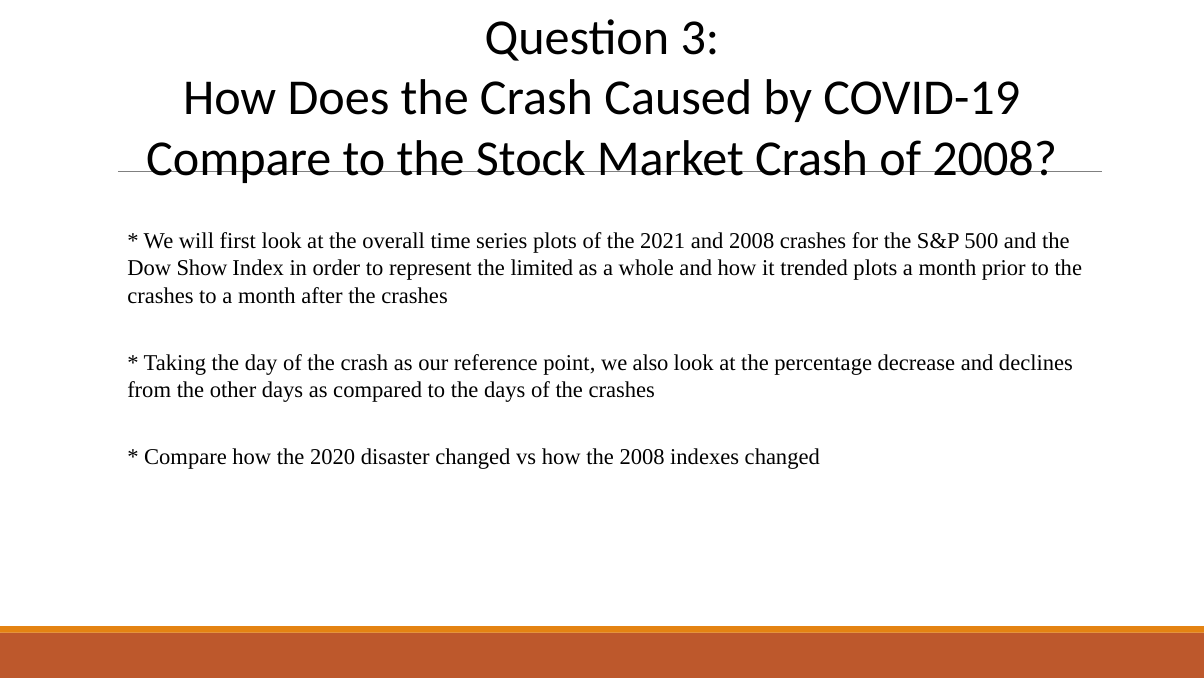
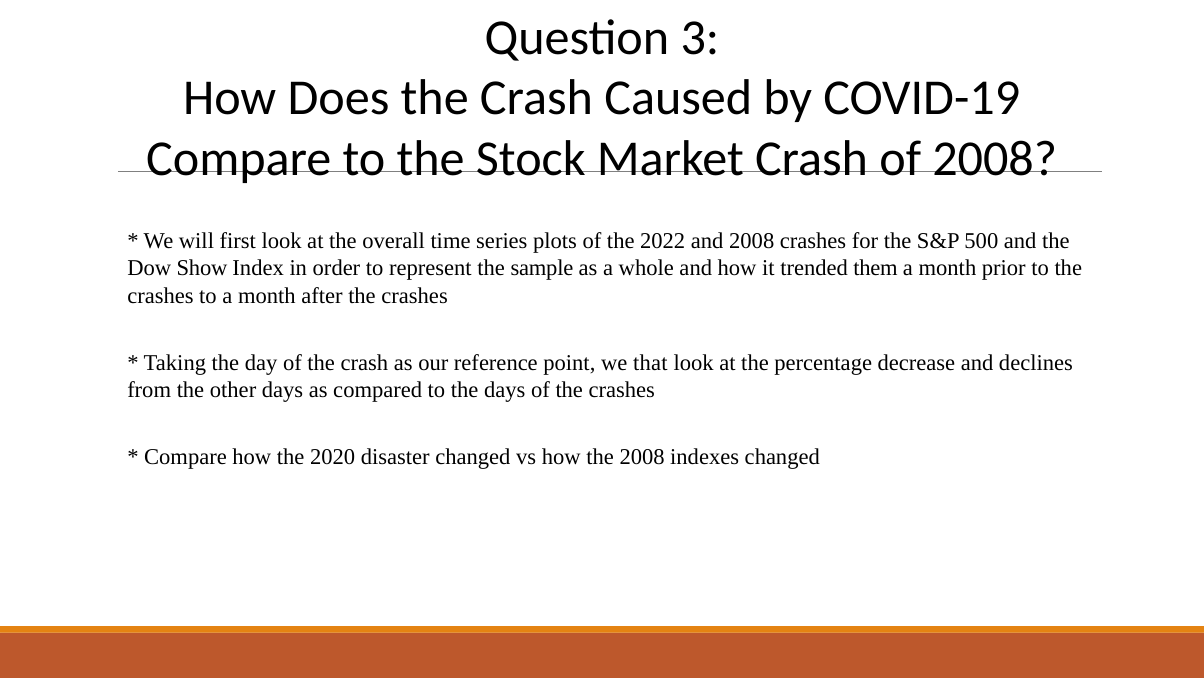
2021: 2021 -> 2022
limited: limited -> sample
trended plots: plots -> them
also: also -> that
